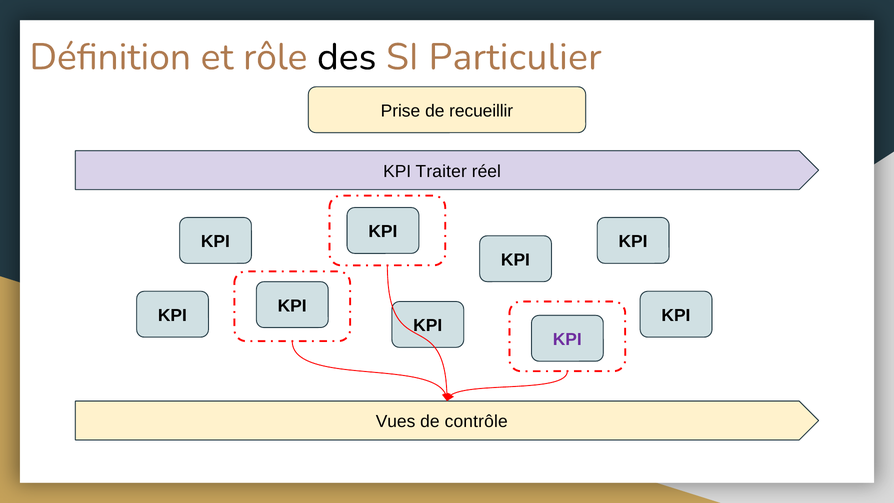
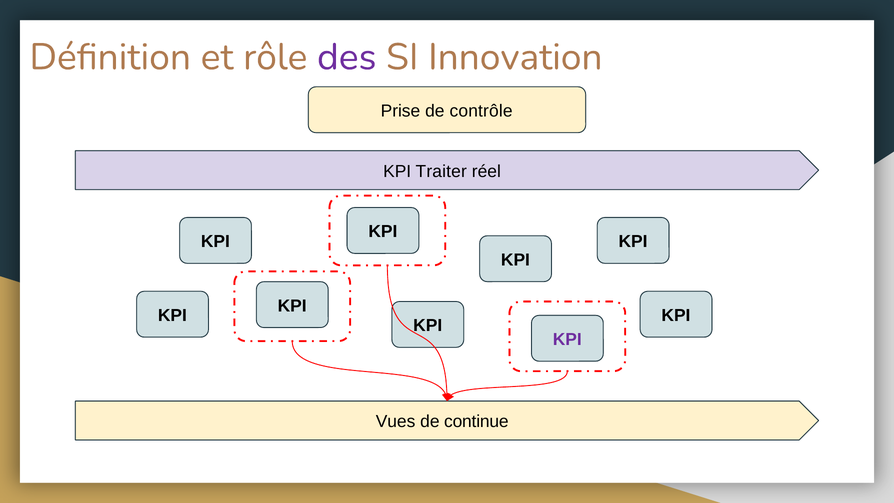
des colour: black -> purple
Particulier: Particulier -> Innovation
recueillir: recueillir -> contrôle
contrôle: contrôle -> continue
